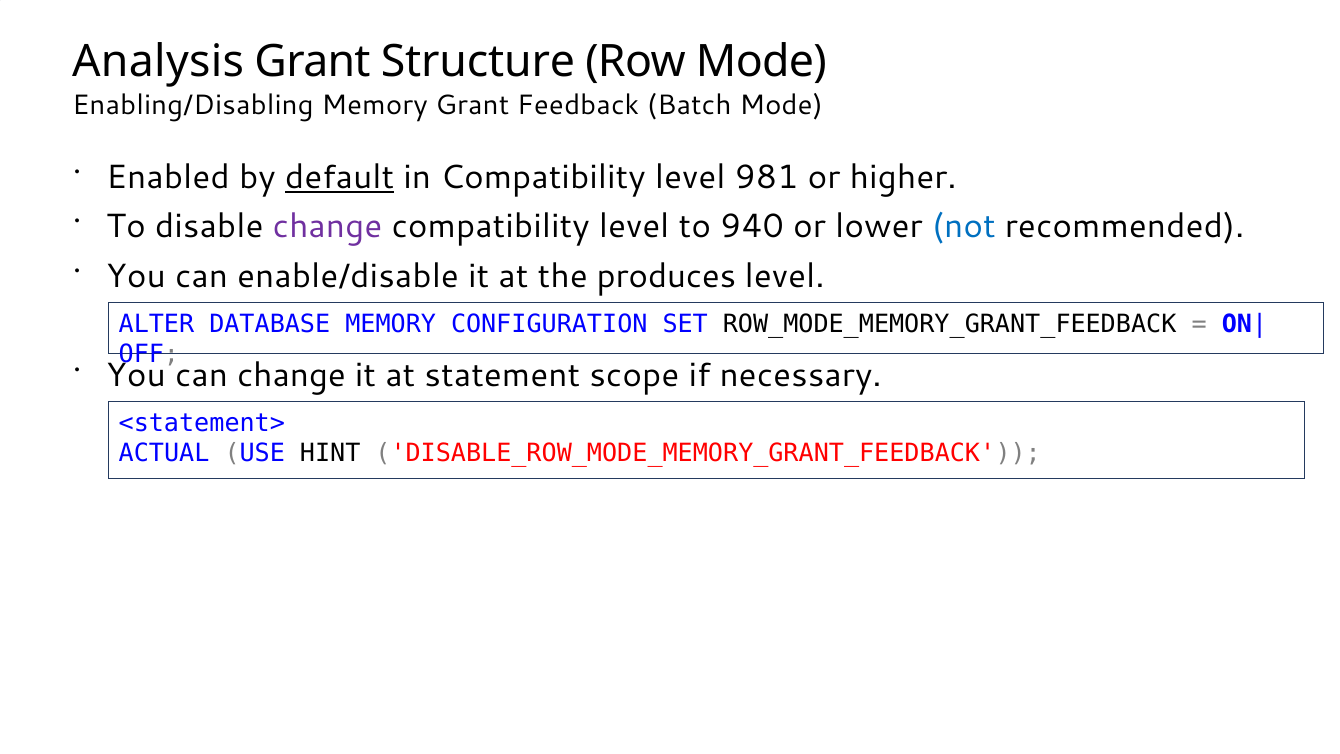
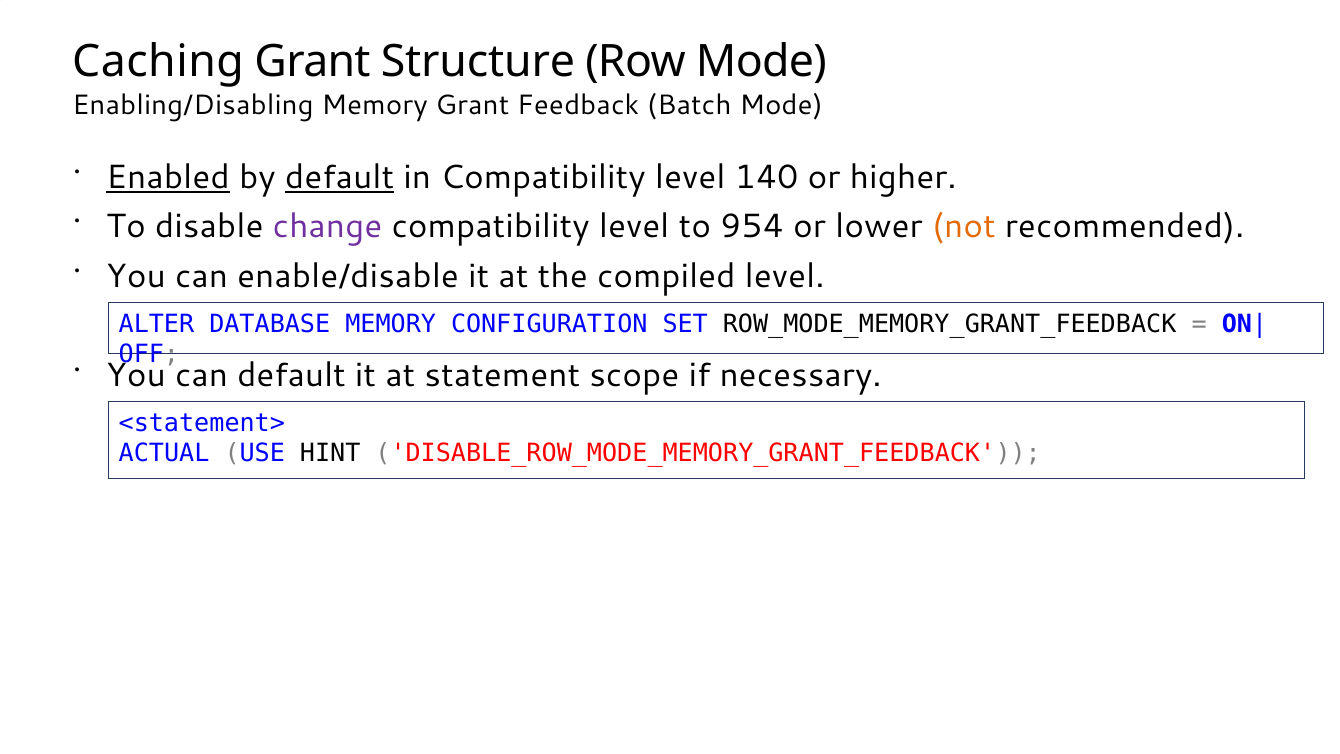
Analysis: Analysis -> Caching
Enabled underline: none -> present
981: 981 -> 140
940: 940 -> 954
not colour: blue -> orange
produces: produces -> compiled
can change: change -> default
